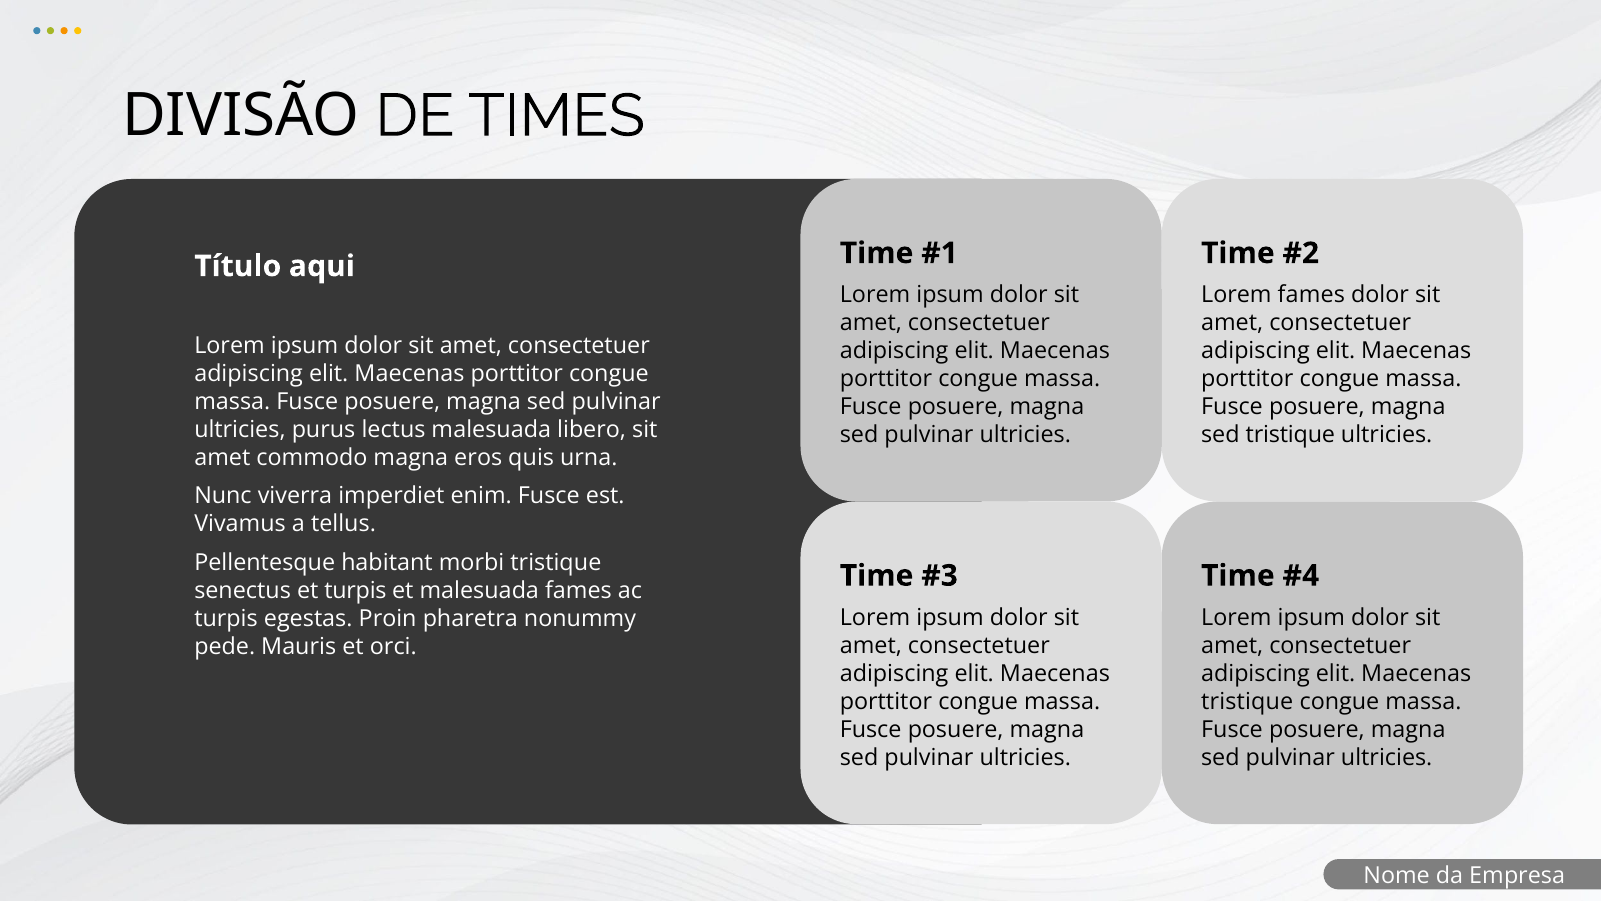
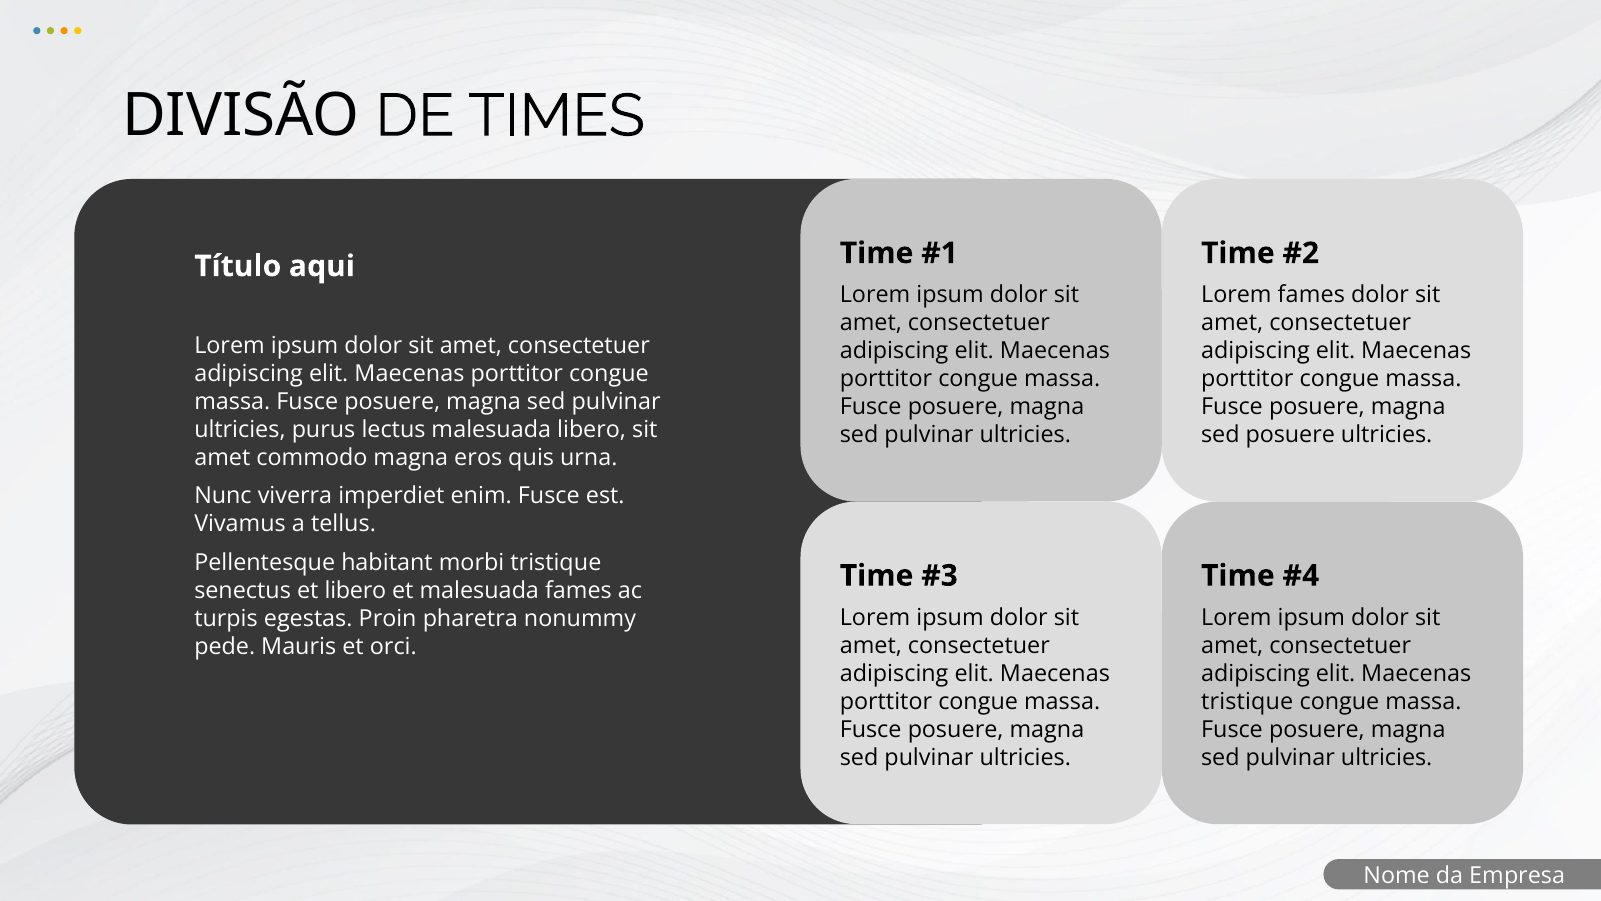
sed tristique: tristique -> posuere
et turpis: turpis -> libero
